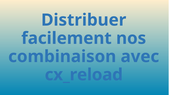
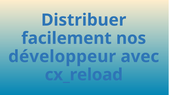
combinaison: combinaison -> développeur
